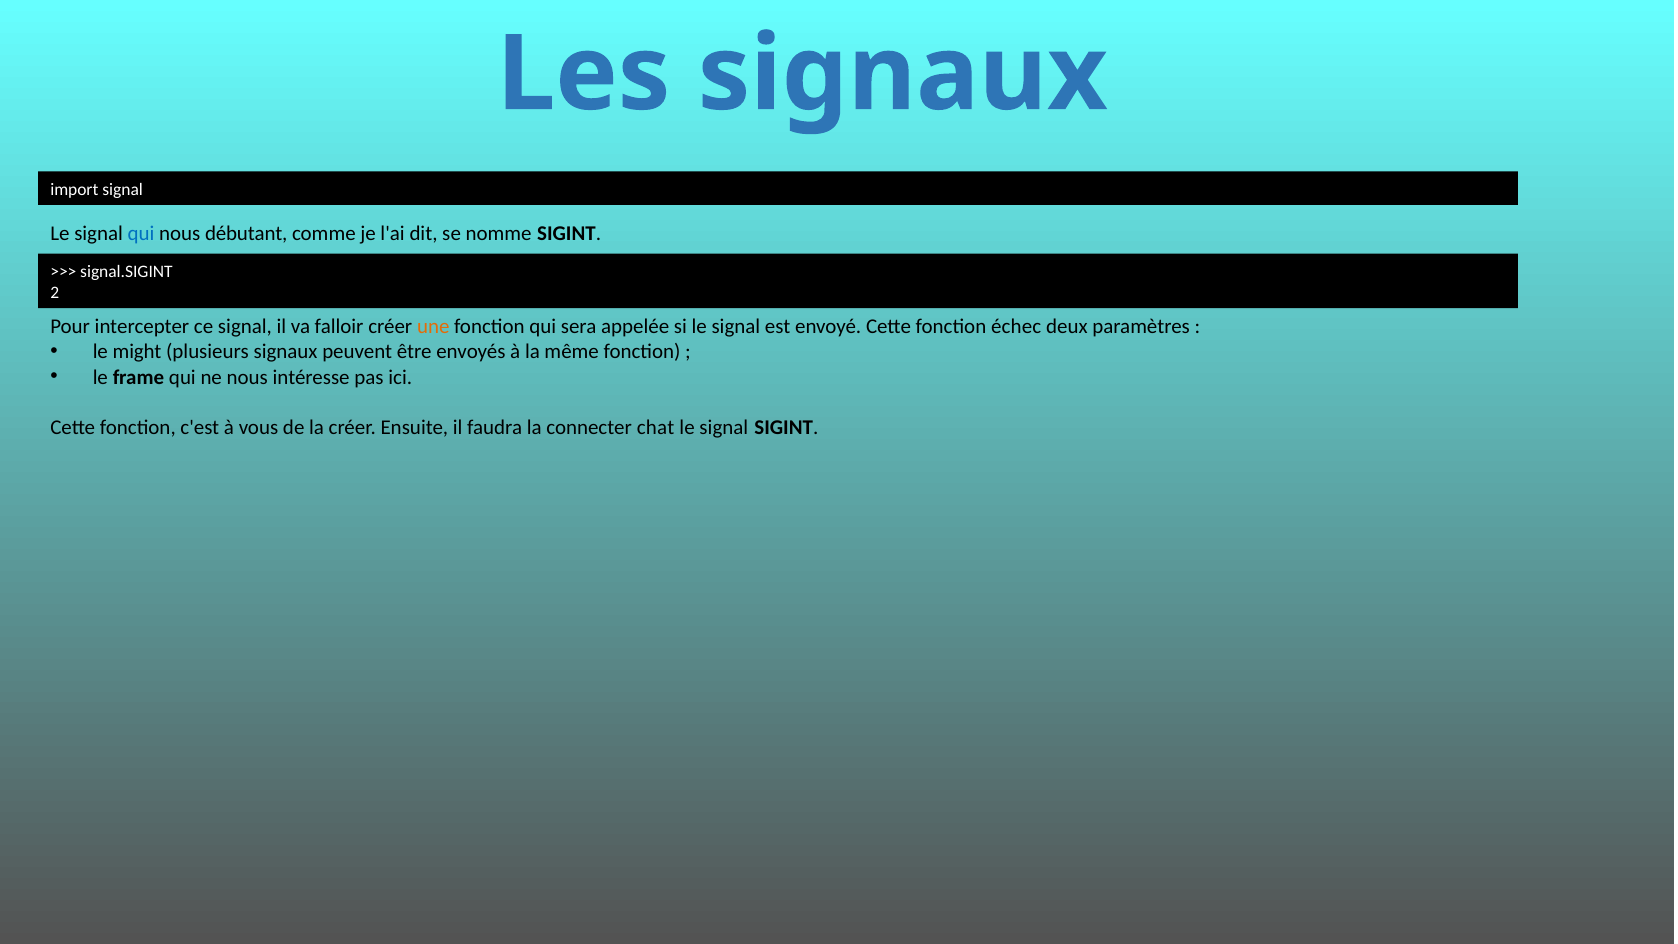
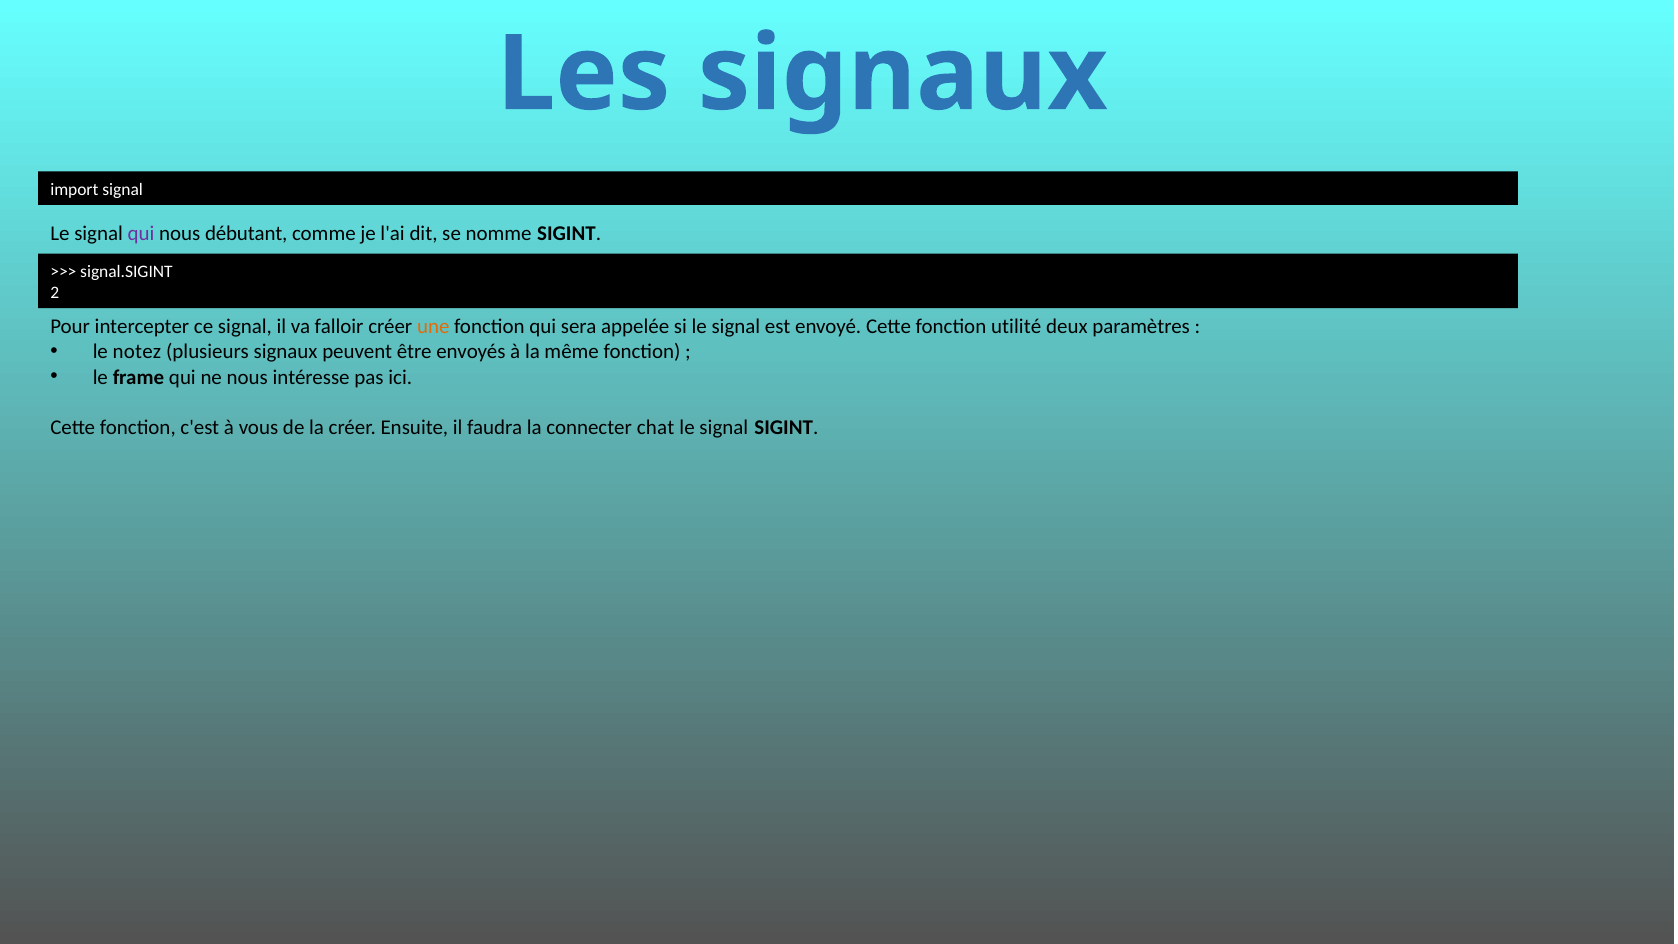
qui at (141, 234) colour: blue -> purple
échec: échec -> utilité
might: might -> notez
